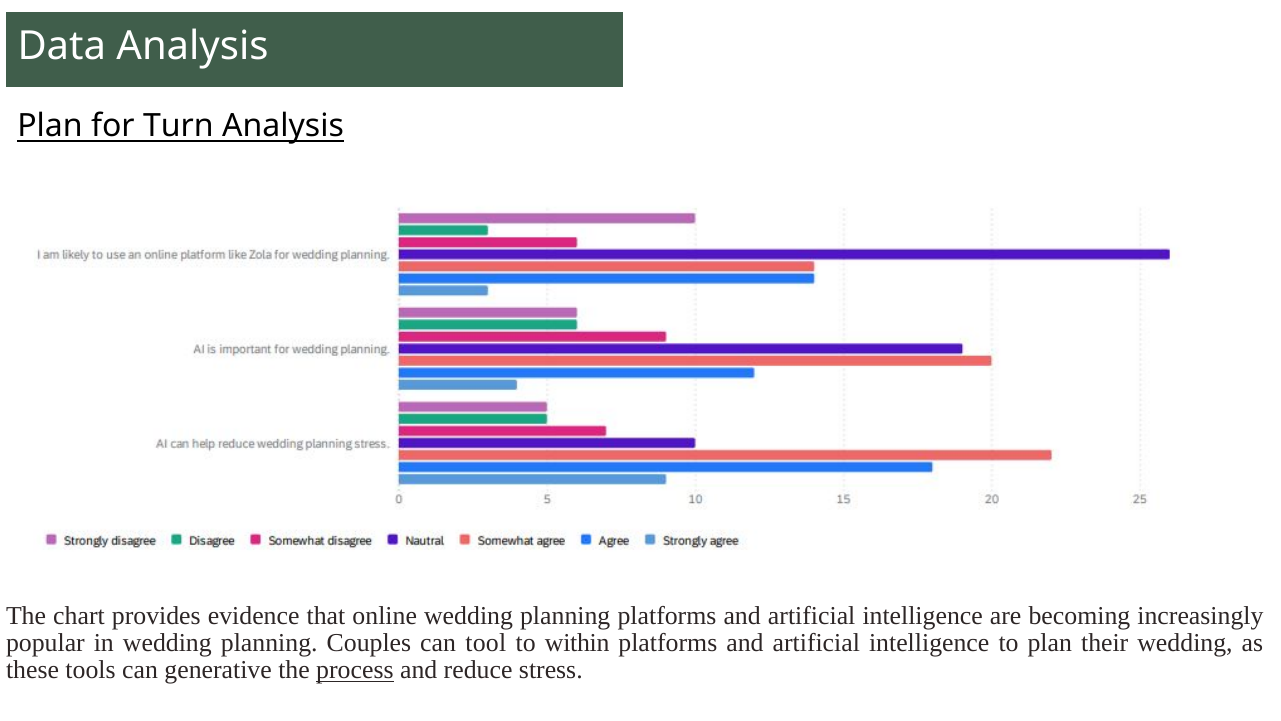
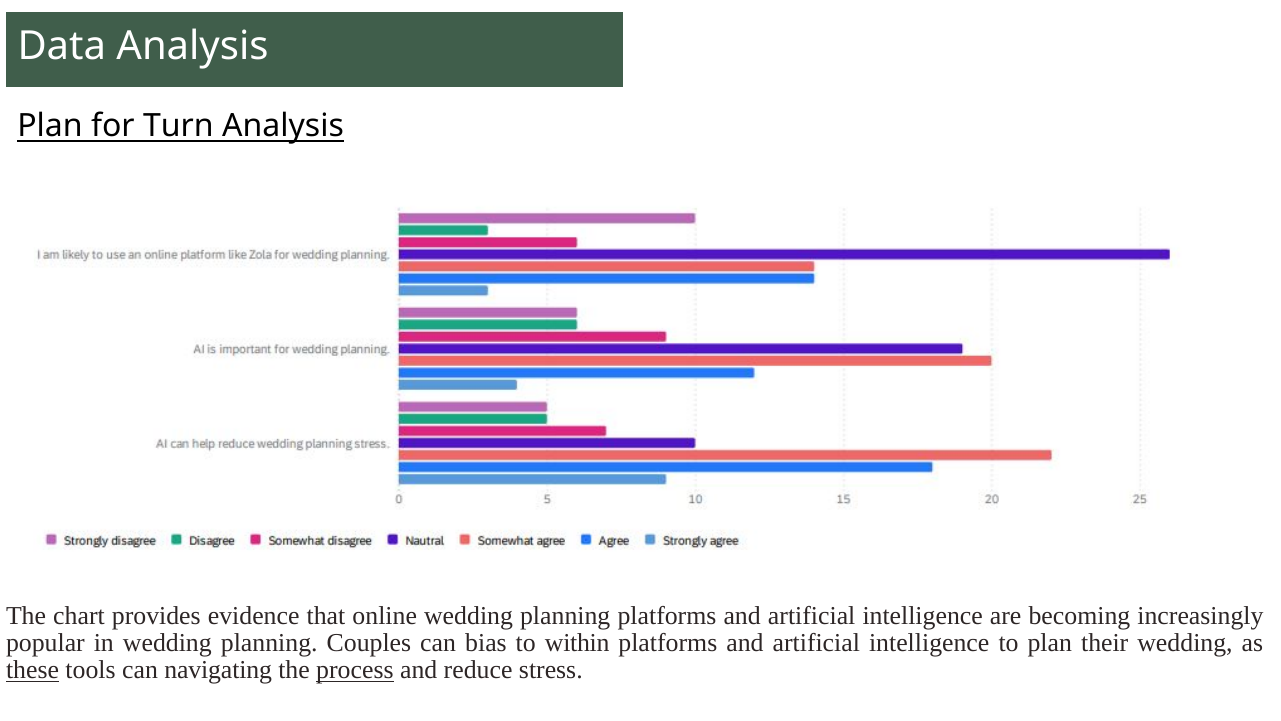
tool: tool -> bias
these underline: none -> present
generative: generative -> navigating
